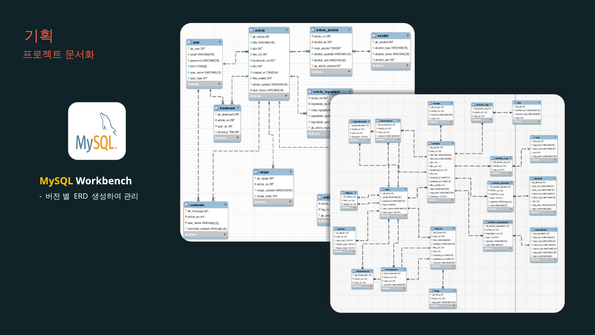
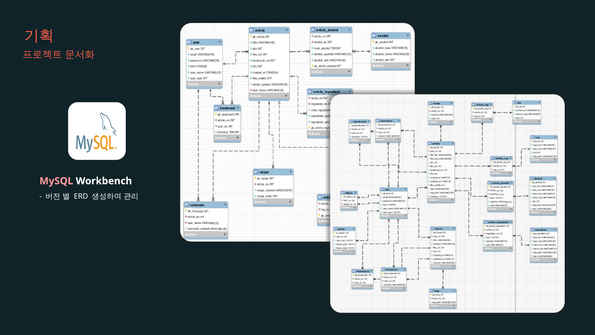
MySQL colour: yellow -> pink
